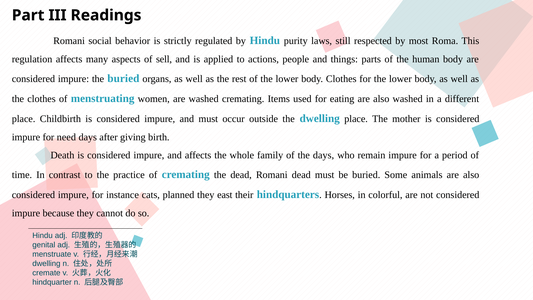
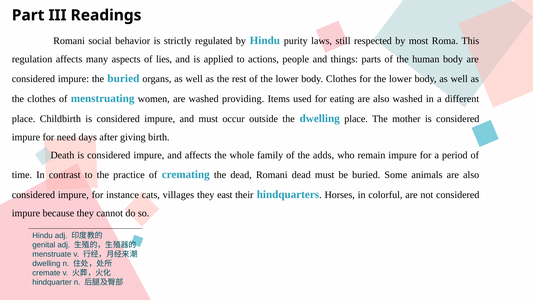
sell: sell -> lies
washed cremating: cremating -> providing
the days: days -> adds
planned: planned -> villages
